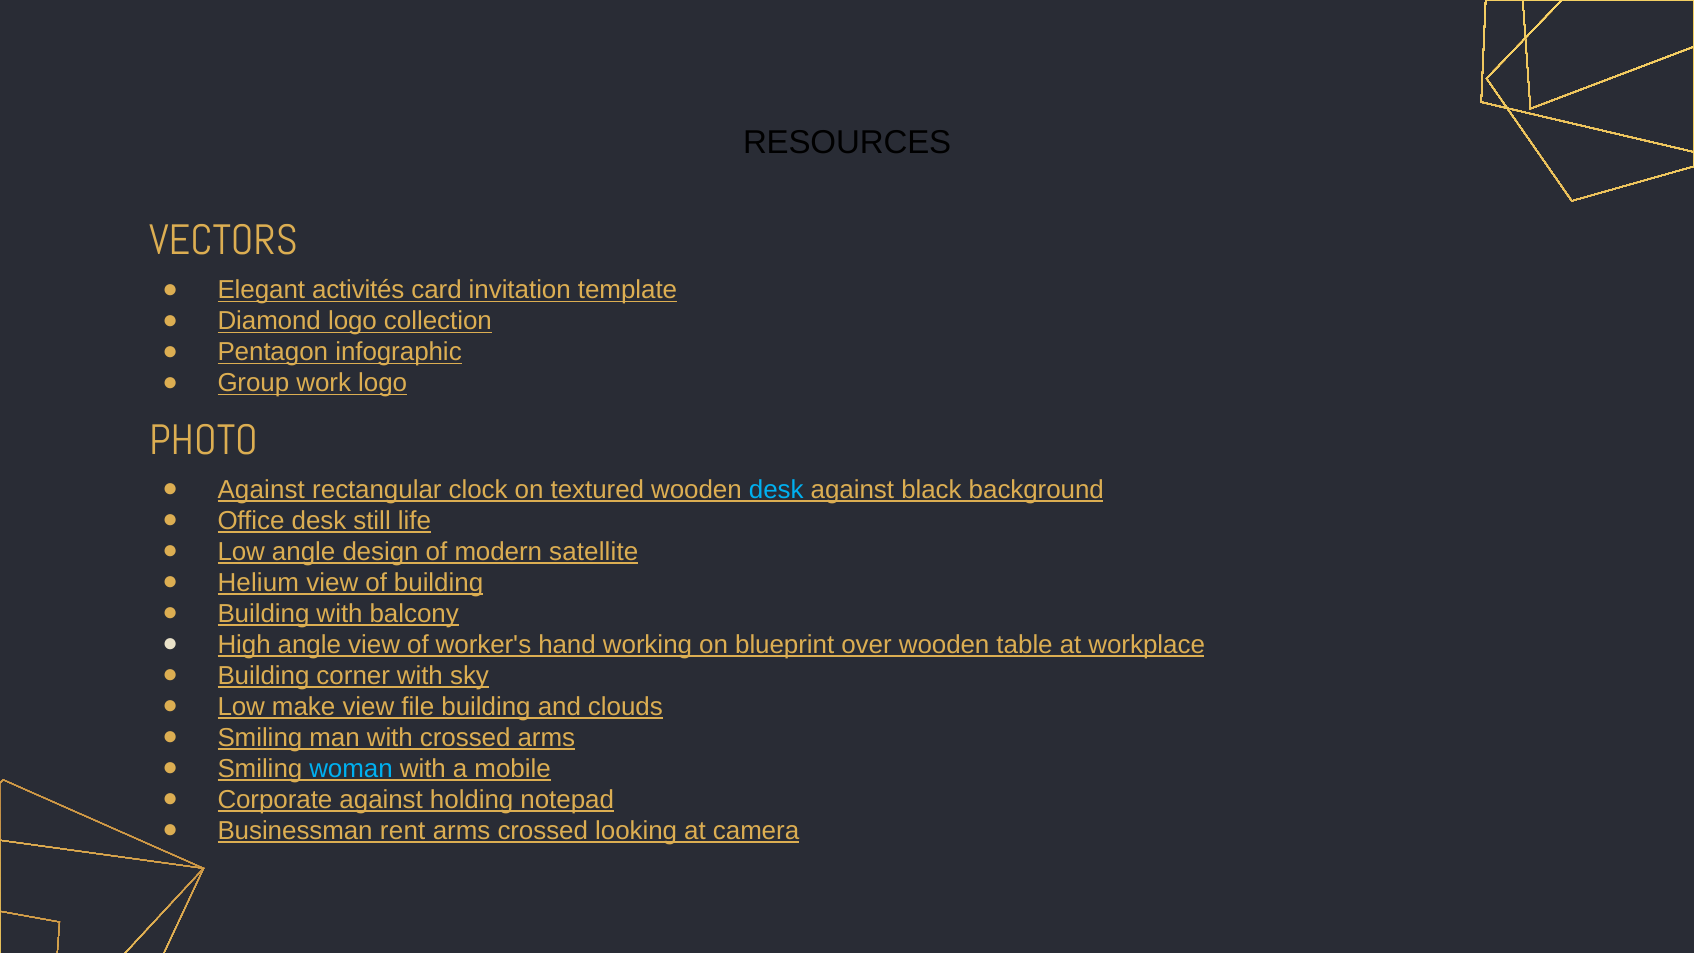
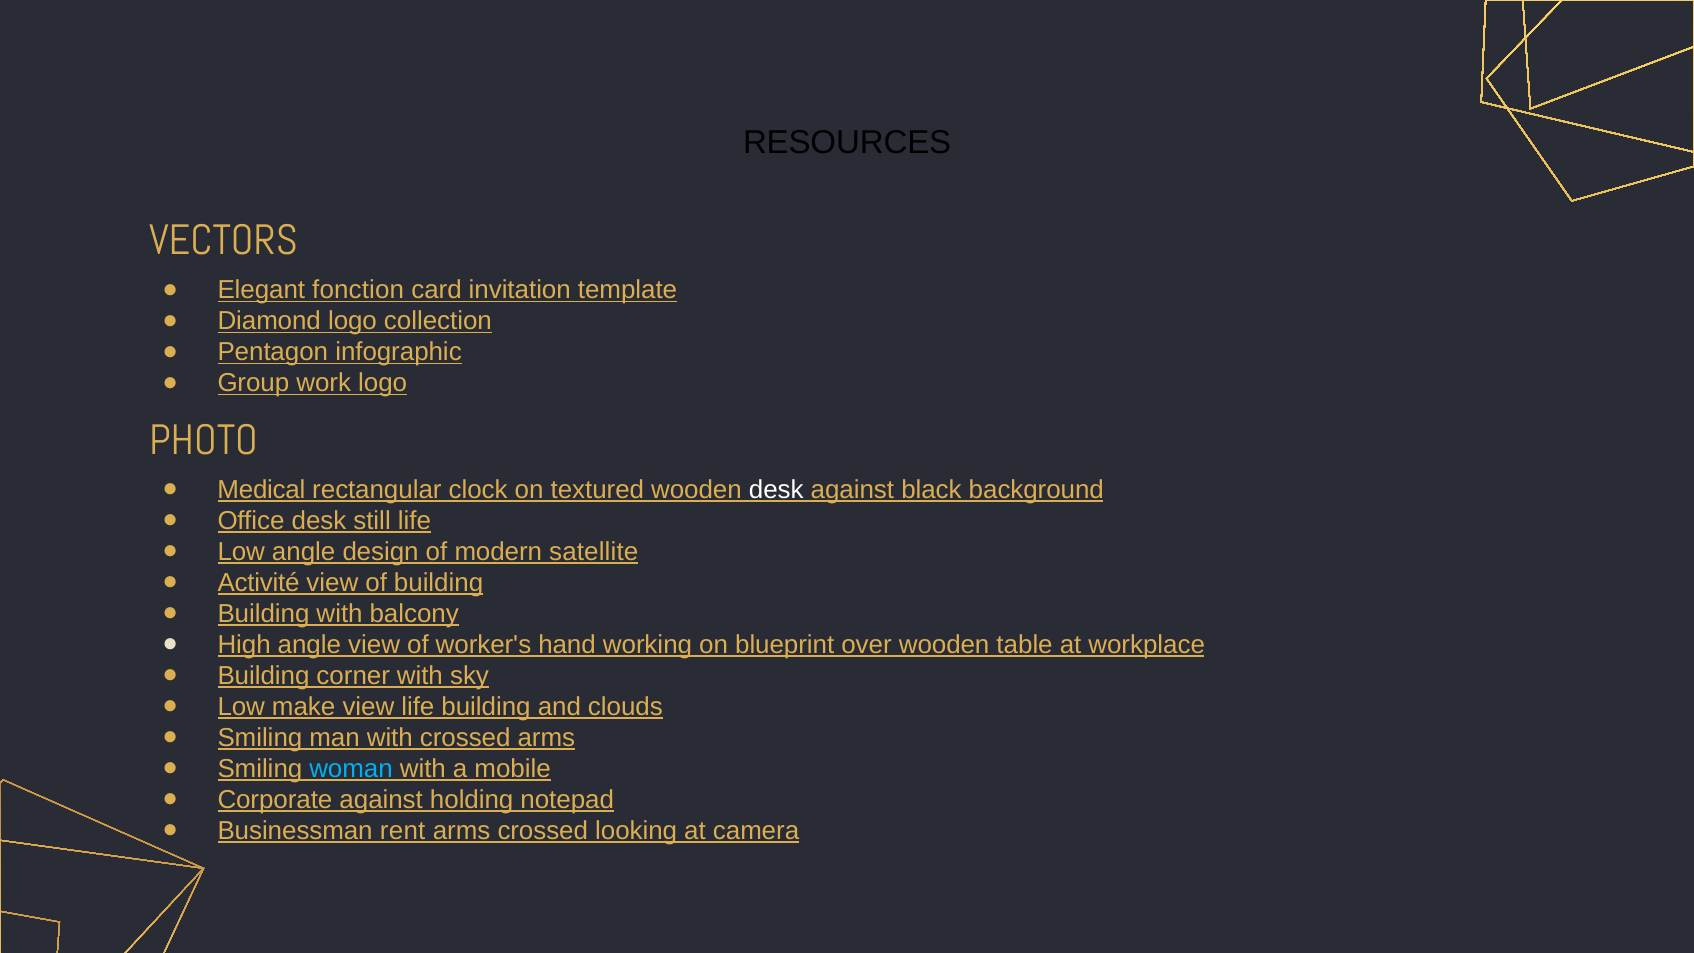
activités: activités -> fonction
Against at (261, 489): Against -> Medical
desk at (776, 489) colour: light blue -> white
Helium: Helium -> Activité
view file: file -> life
